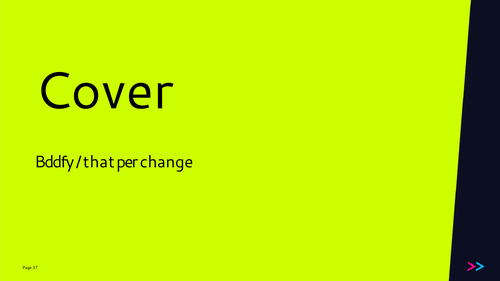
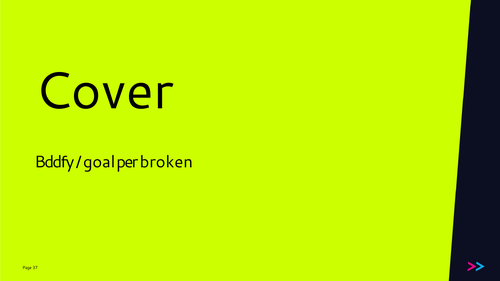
that: that -> goal
change: change -> broken
